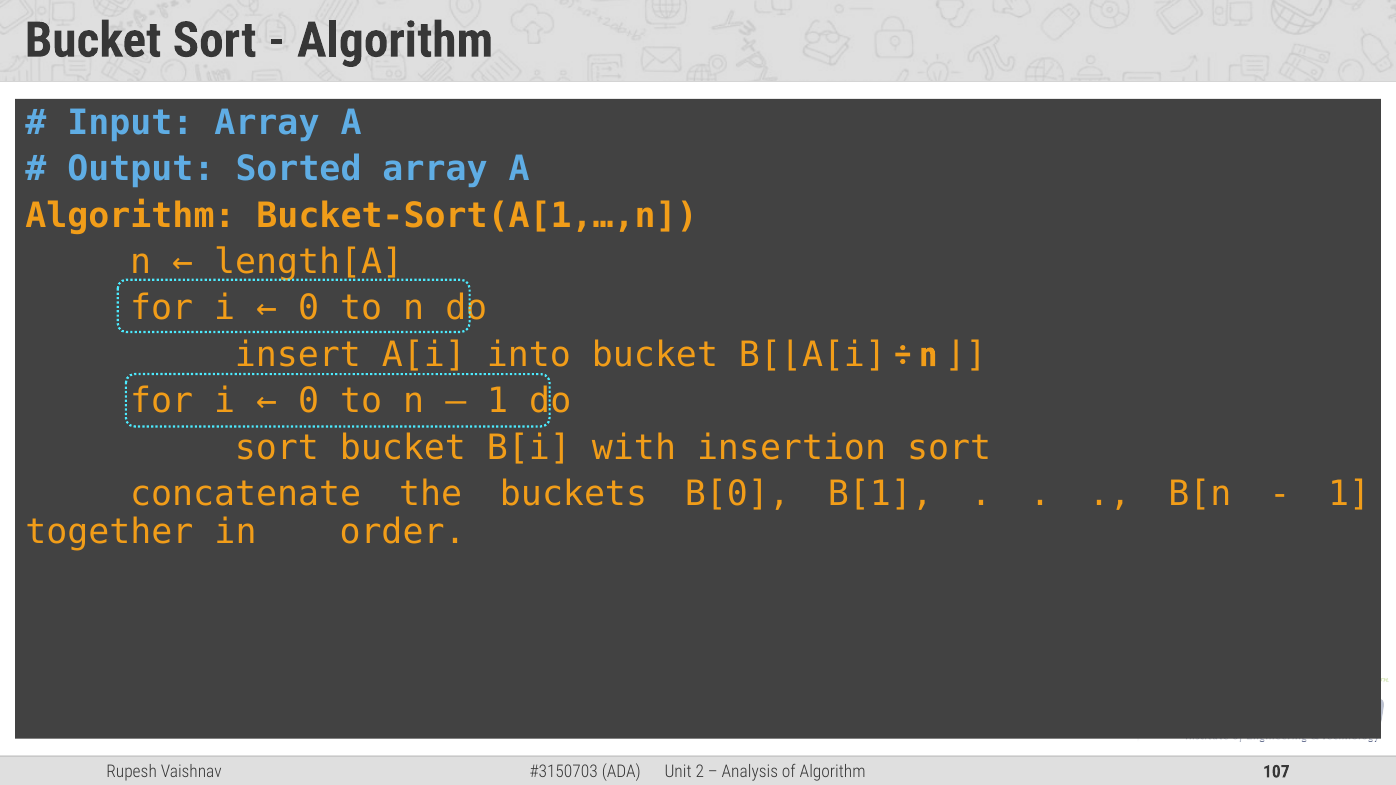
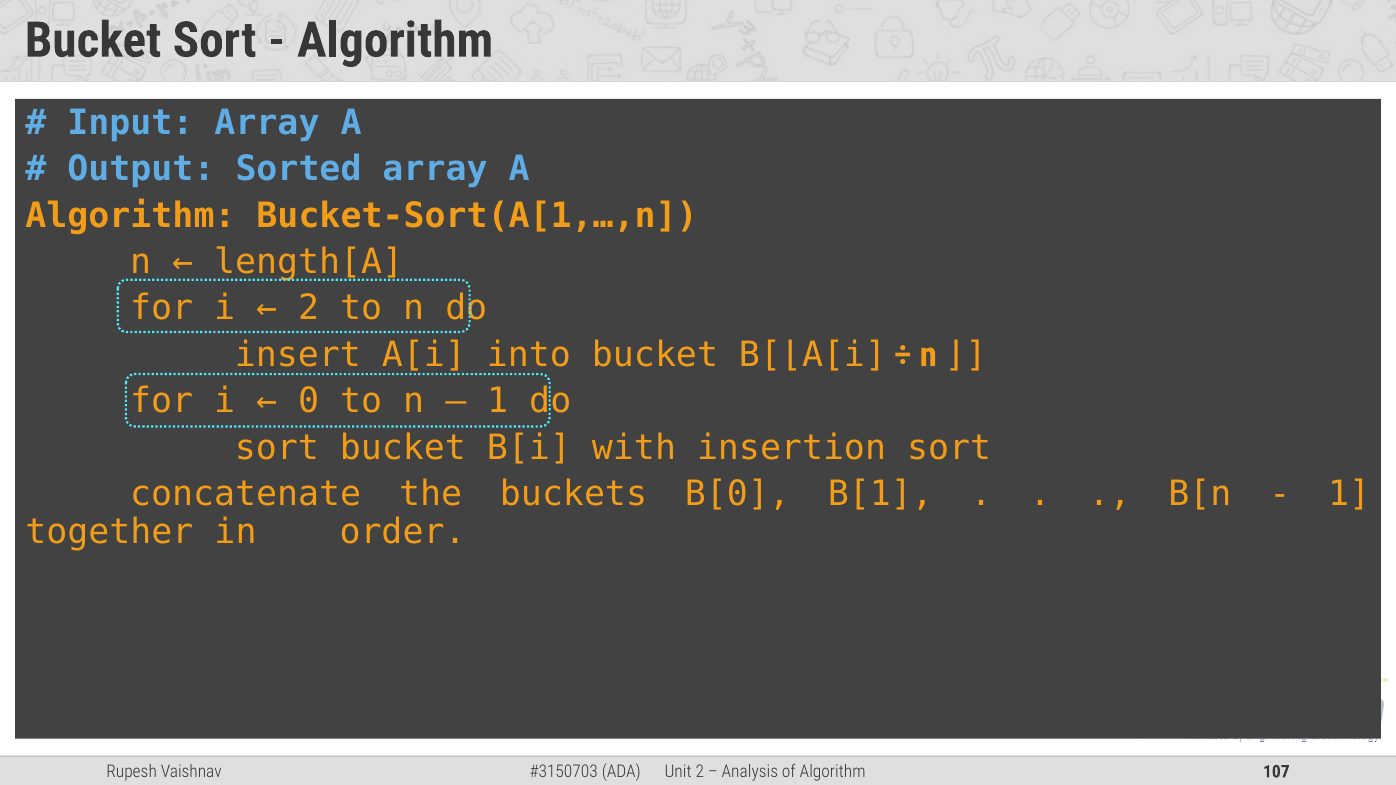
0 at (309, 308): 0 -> 2
